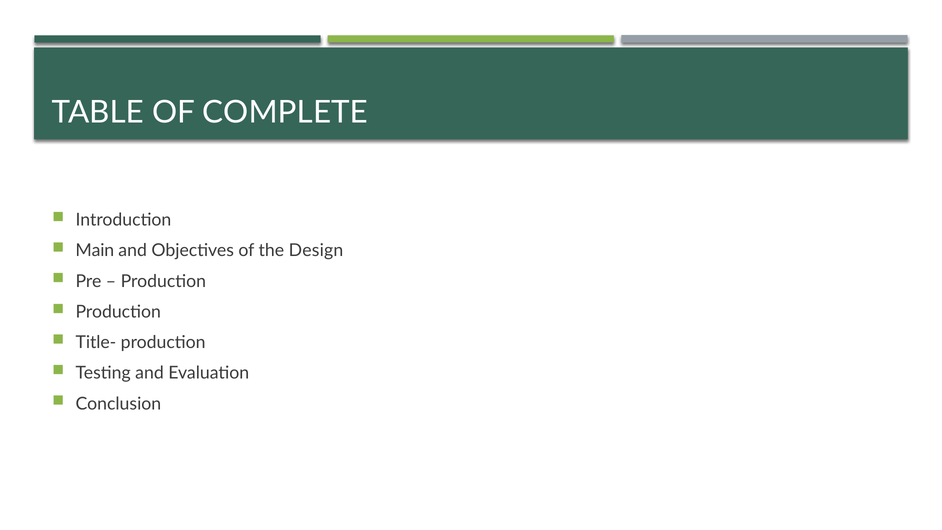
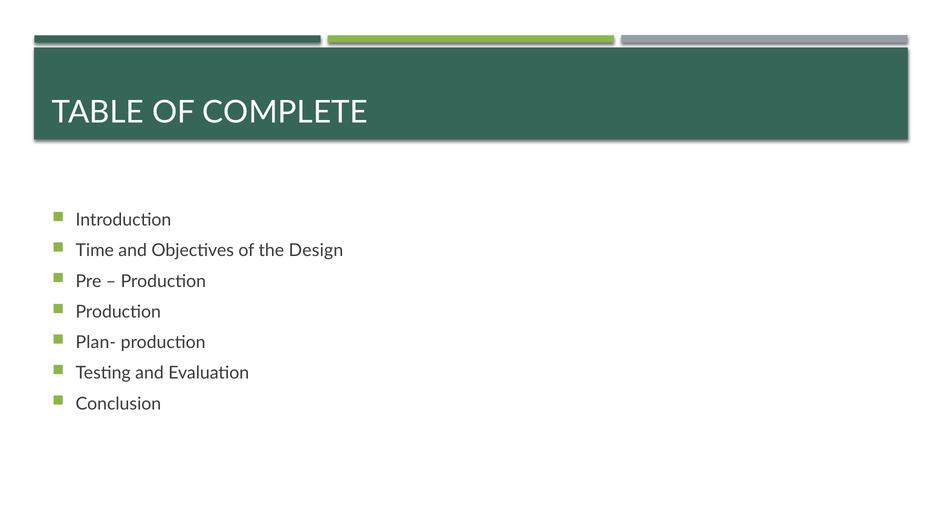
Main: Main -> Time
Title-: Title- -> Plan-
